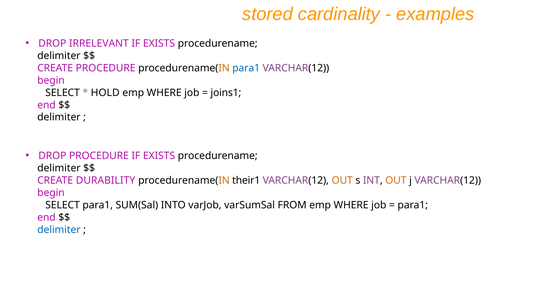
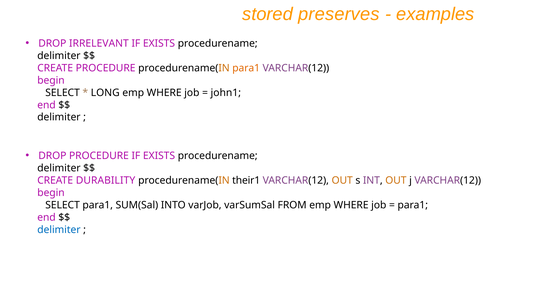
cardinality: cardinality -> preserves
para1 at (246, 68) colour: blue -> orange
HOLD: HOLD -> LONG
joins1: joins1 -> john1
